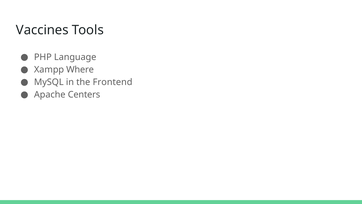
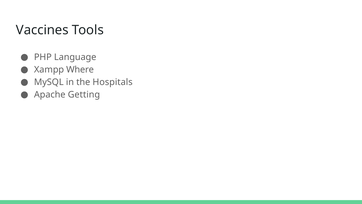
Frontend: Frontend -> Hospitals
Centers: Centers -> Getting
